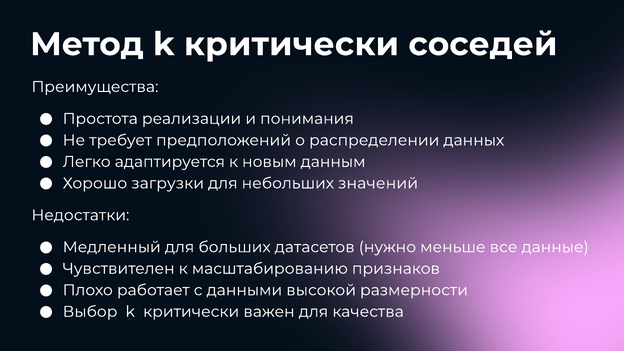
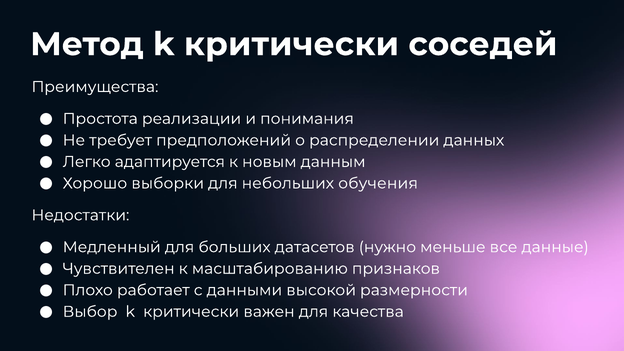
загрузки: загрузки -> выборки
значений: значений -> обучения
